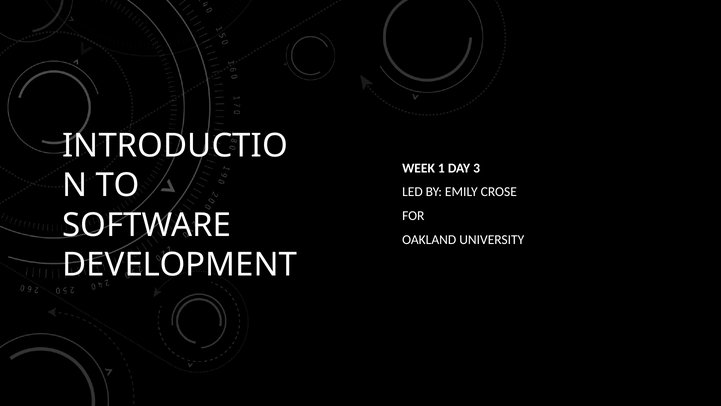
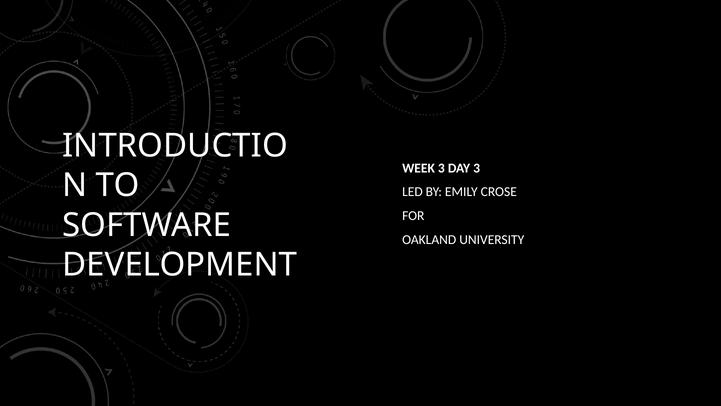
WEEK 1: 1 -> 3
